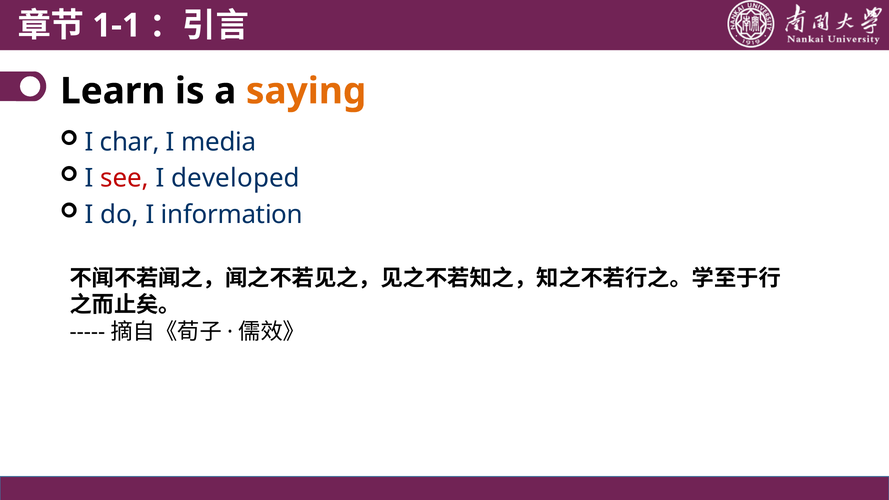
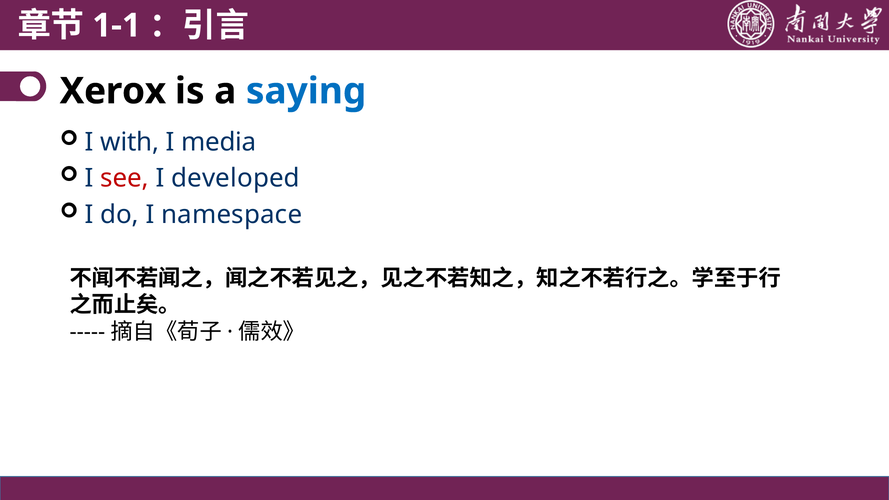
Learn: Learn -> Xerox
saying colour: orange -> blue
char: char -> with
information: information -> namespace
